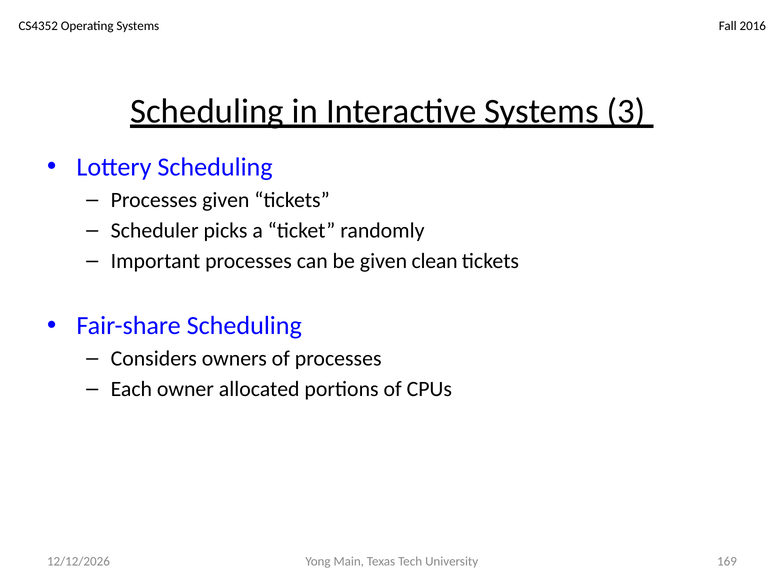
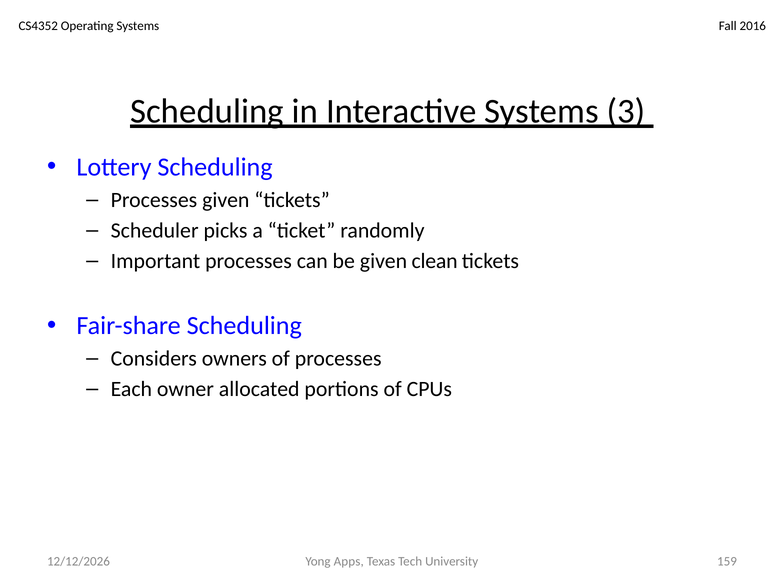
Main: Main -> Apps
169: 169 -> 159
